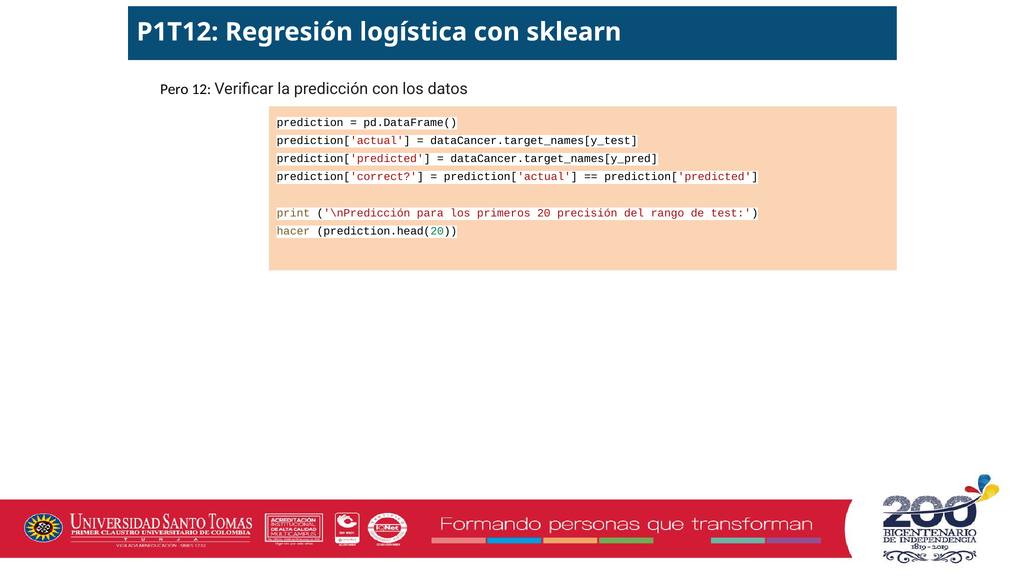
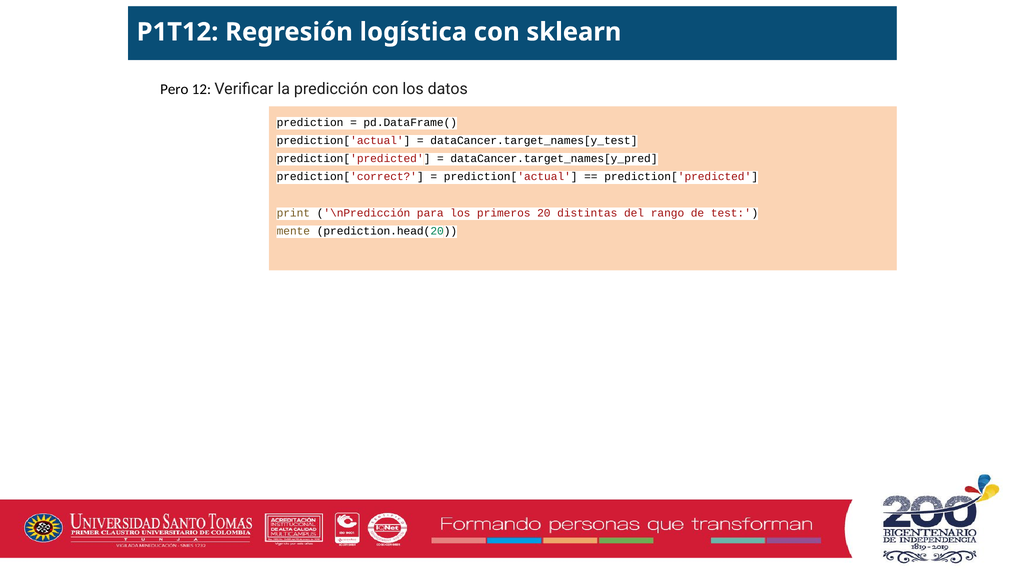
precisión: precisión -> distintas
hacer: hacer -> mente
